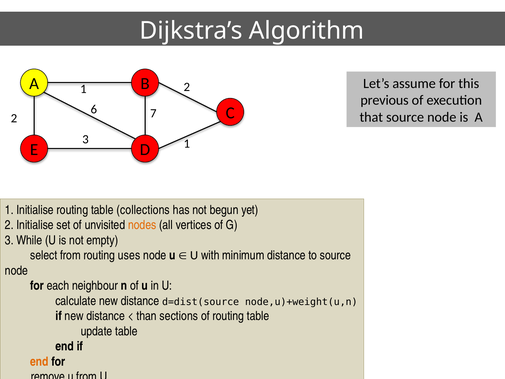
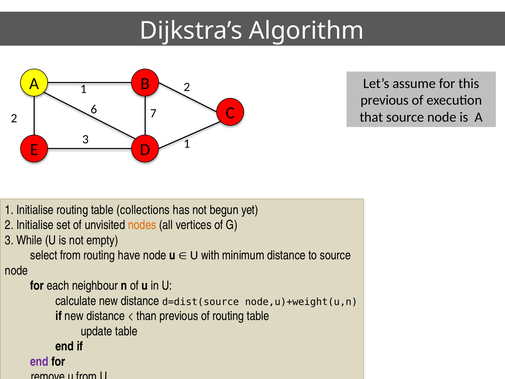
uses: uses -> have
than sections: sections -> previous
end at (39, 361) colour: orange -> purple
